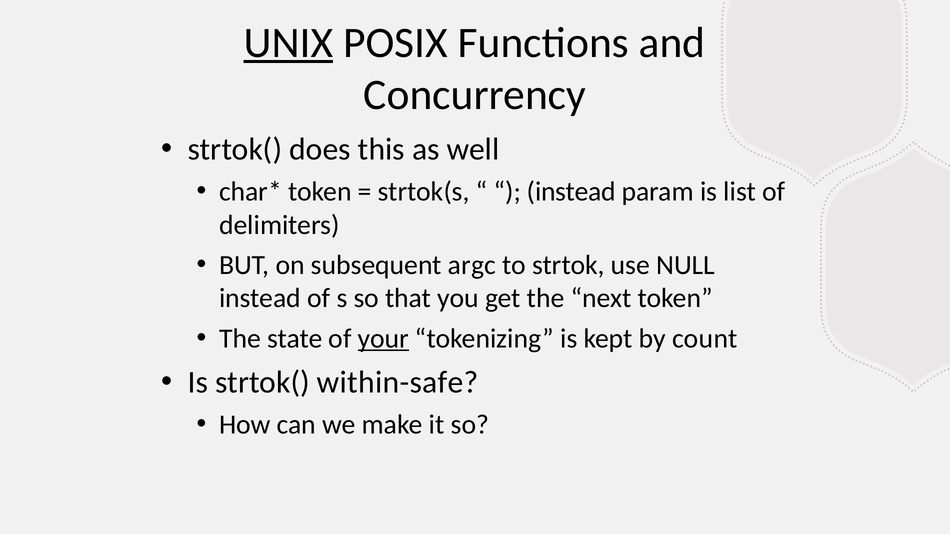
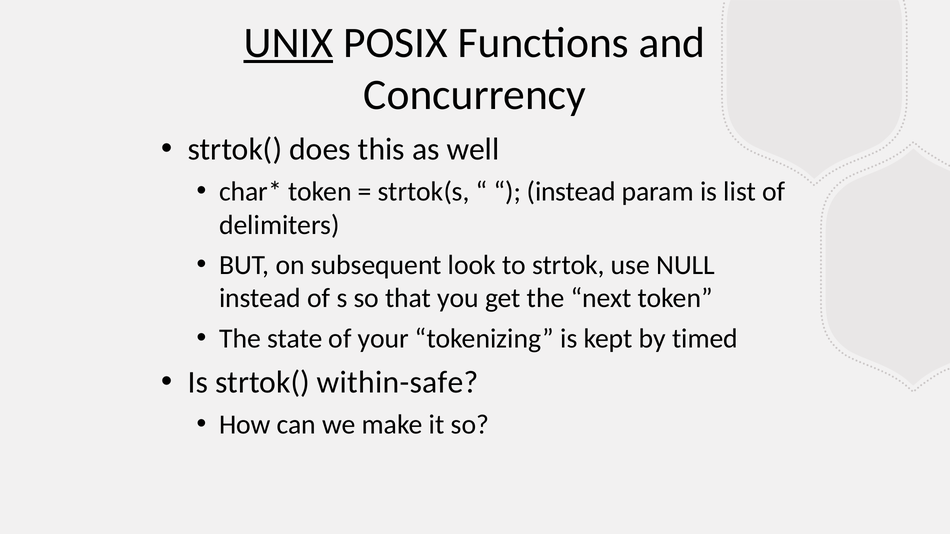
argc: argc -> look
your underline: present -> none
count: count -> timed
